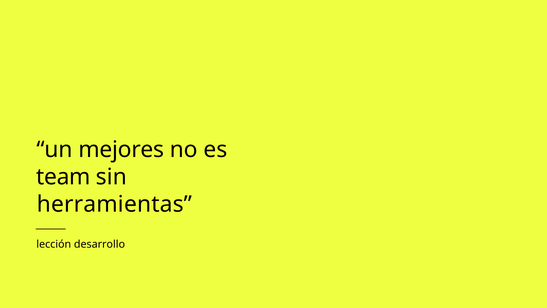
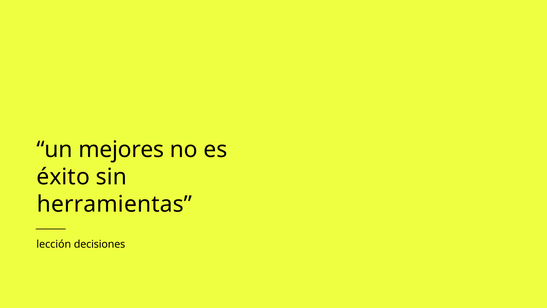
team: team -> éxito
desarrollo: desarrollo -> decisiones
